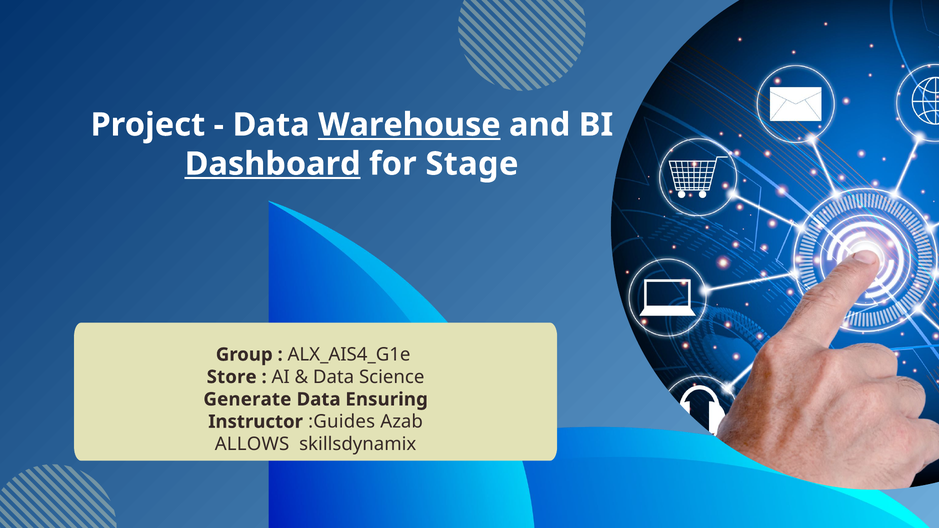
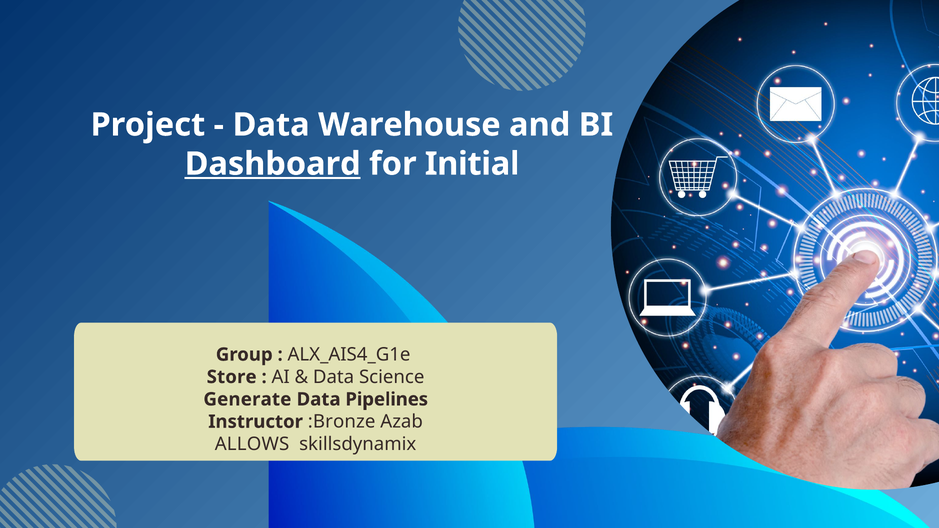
Warehouse underline: present -> none
Stage: Stage -> Initial
Ensuring: Ensuring -> Pipelines
:Guides: :Guides -> :Bronze
